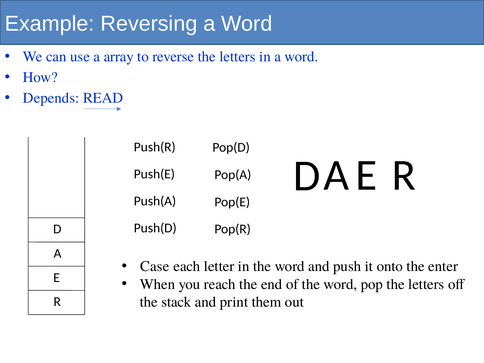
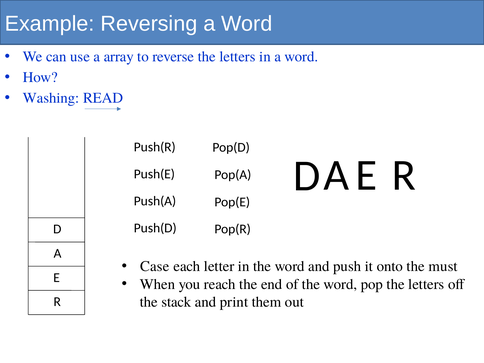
Depends: Depends -> Washing
enter: enter -> must
